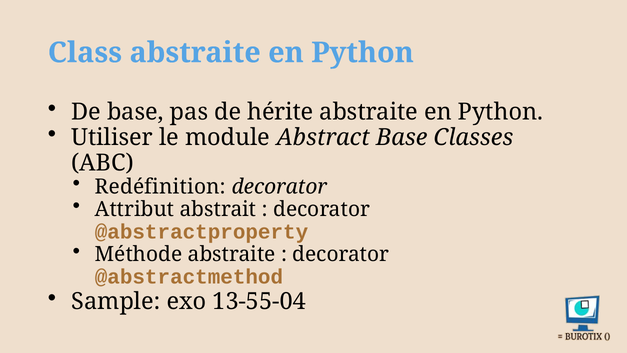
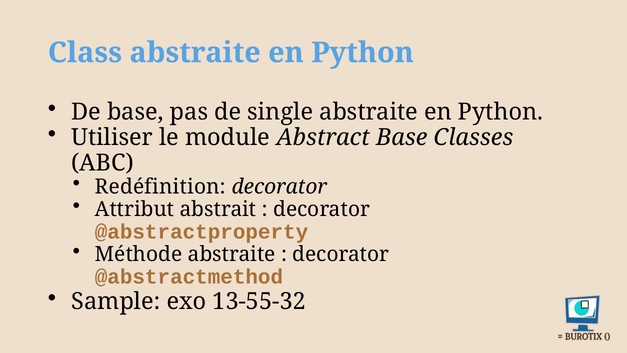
hérite: hérite -> single
13-55-04: 13-55-04 -> 13-55-32
